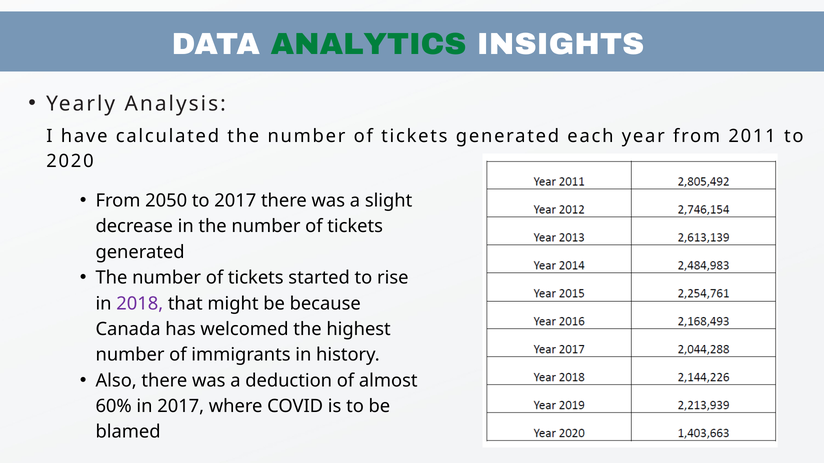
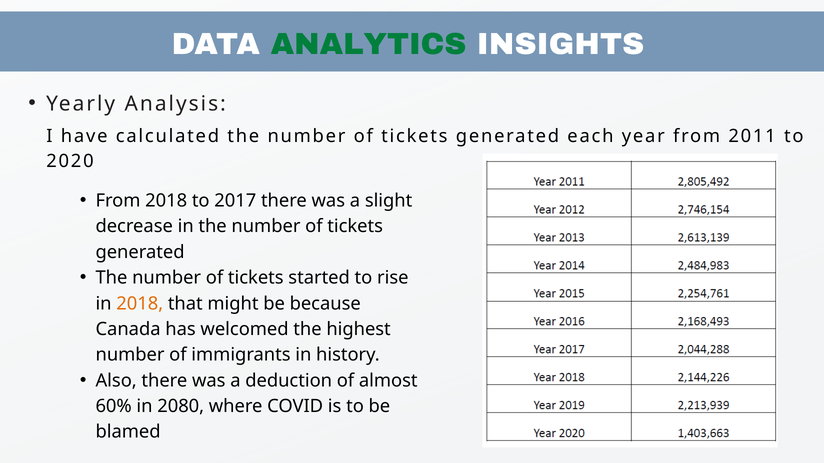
From 2050: 2050 -> 2018
2018 at (140, 304) colour: purple -> orange
in 2017: 2017 -> 2080
